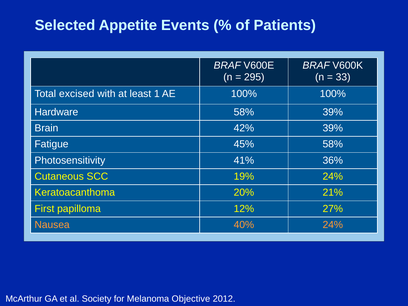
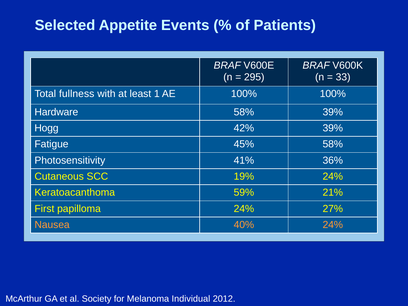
excised: excised -> fullness
Brain: Brain -> Hogg
20%: 20% -> 59%
papilloma 12%: 12% -> 24%
Objective: Objective -> Individual
